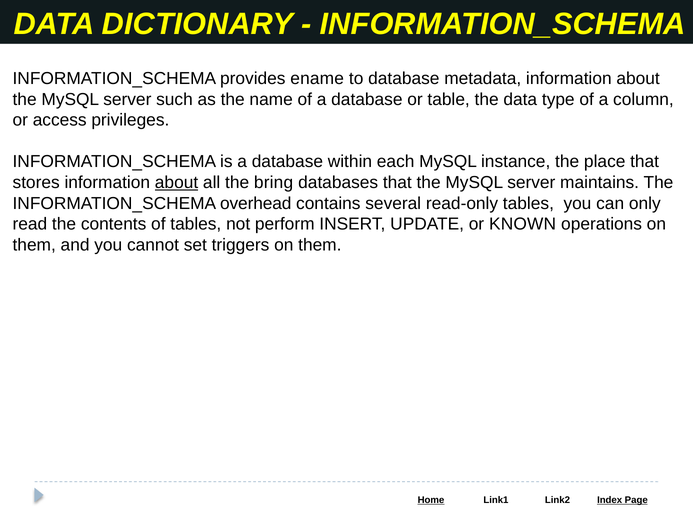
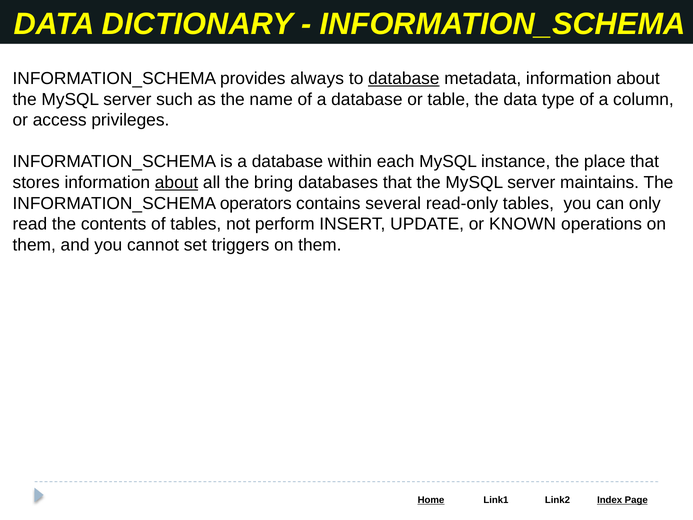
ename: ename -> always
database at (404, 79) underline: none -> present
overhead: overhead -> operators
